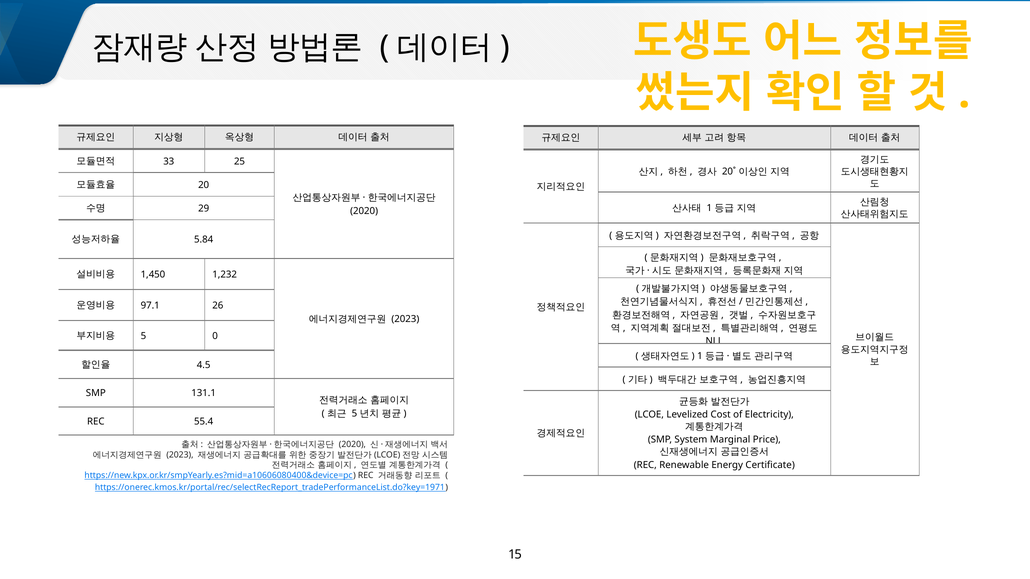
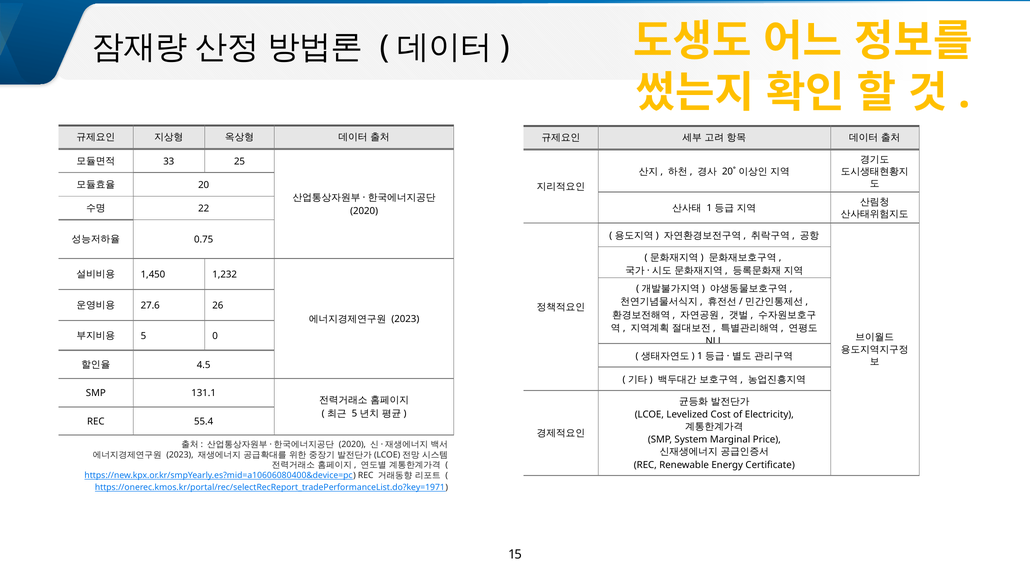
29: 29 -> 22
5.84: 5.84 -> 0.75
97.1: 97.1 -> 27.6
